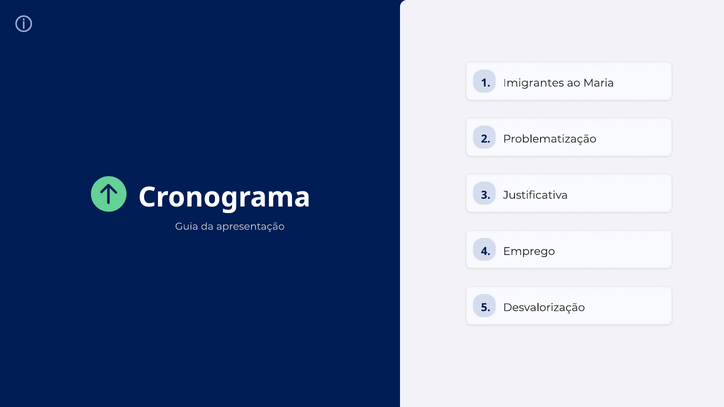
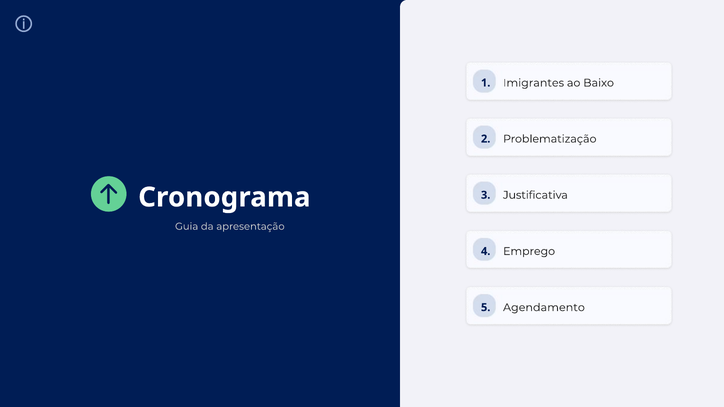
Maria: Maria -> Baixo
Desvalorização: Desvalorização -> Agendamento
